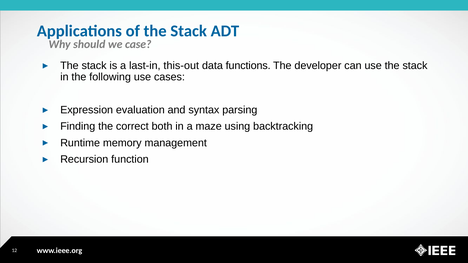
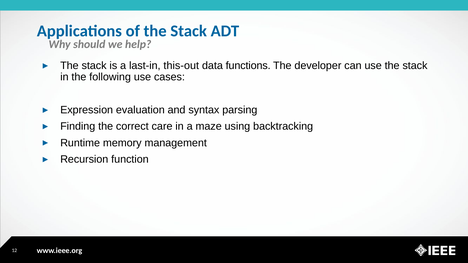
case: case -> help
both: both -> care
